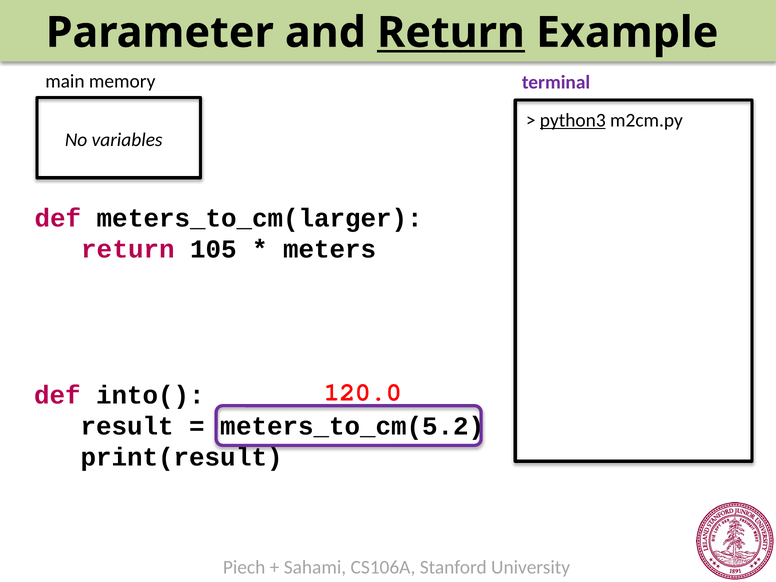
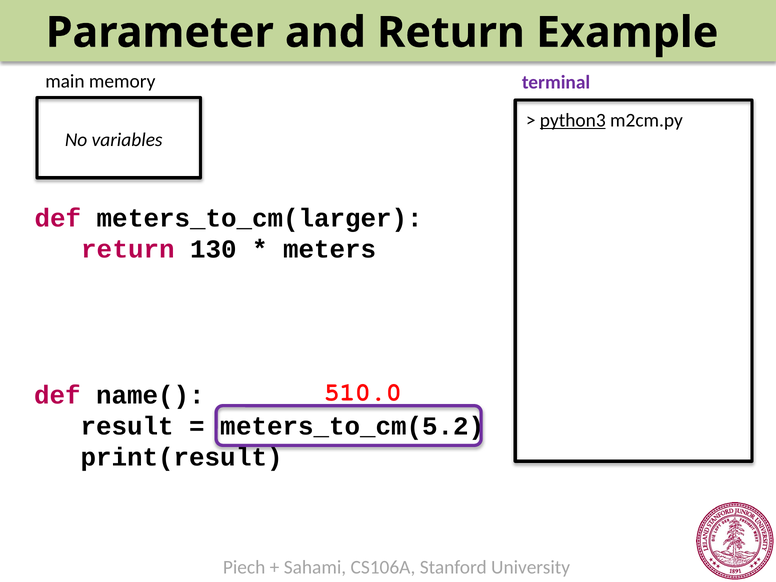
Return at (451, 33) underline: present -> none
105: 105 -> 130
120.0: 120.0 -> 510.0
into(: into( -> name(
